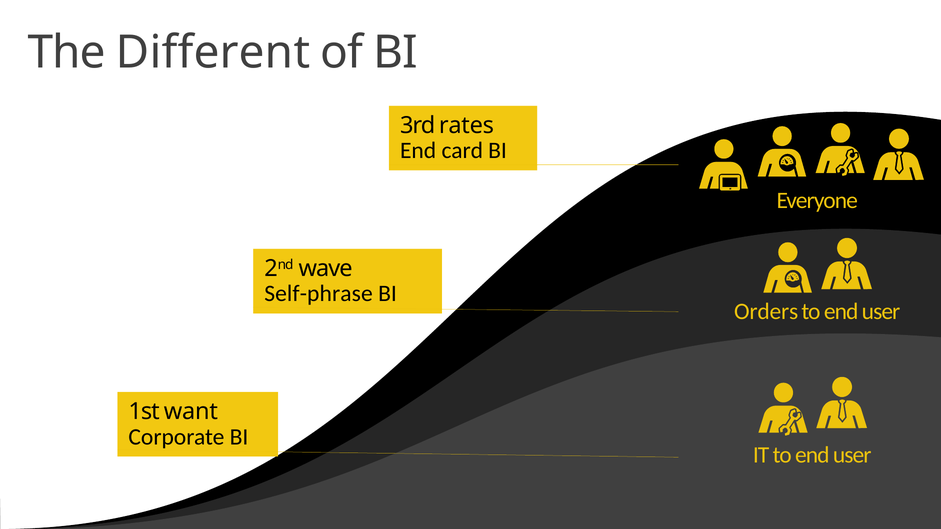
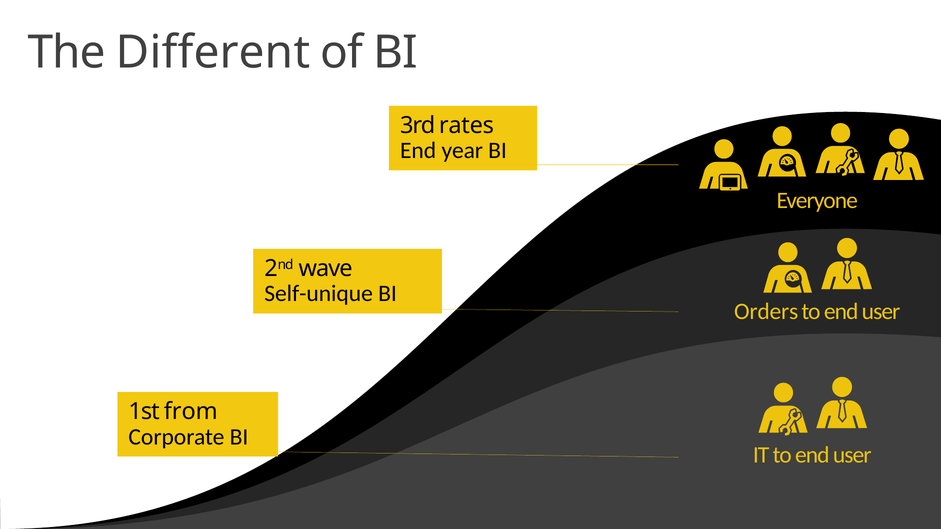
card: card -> year
Self-phrase: Self-phrase -> Self-unique
want: want -> from
